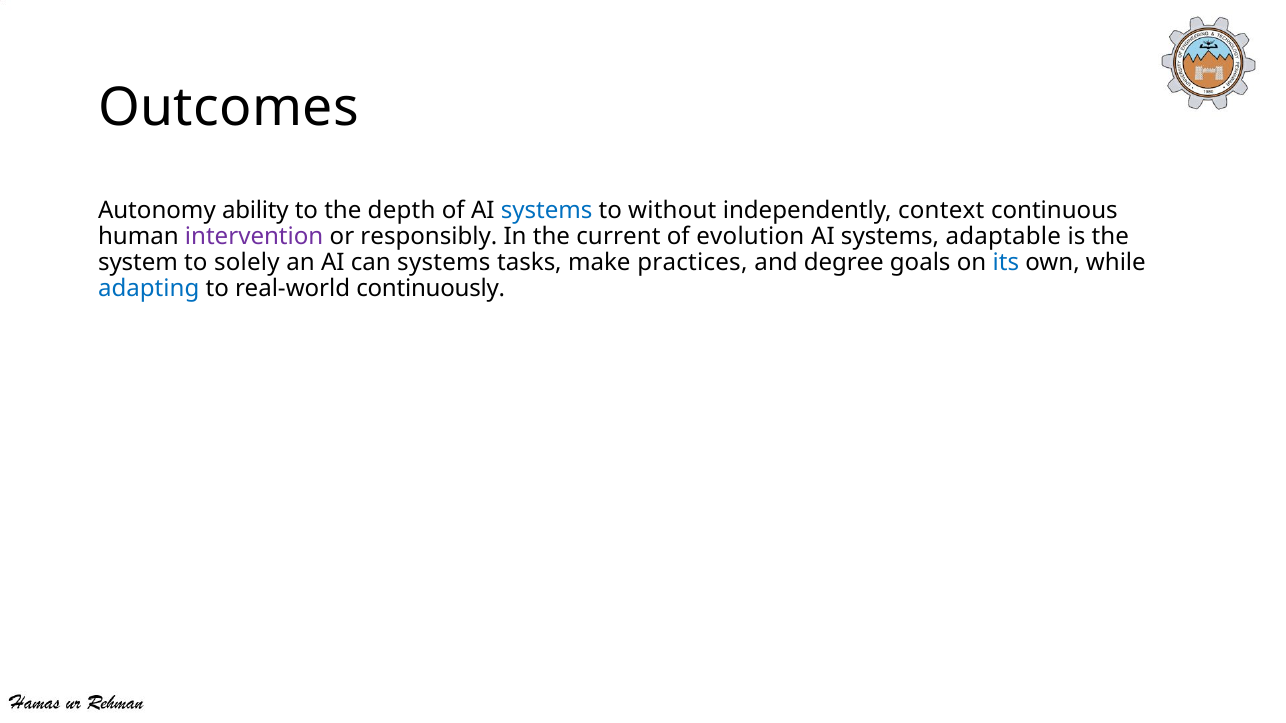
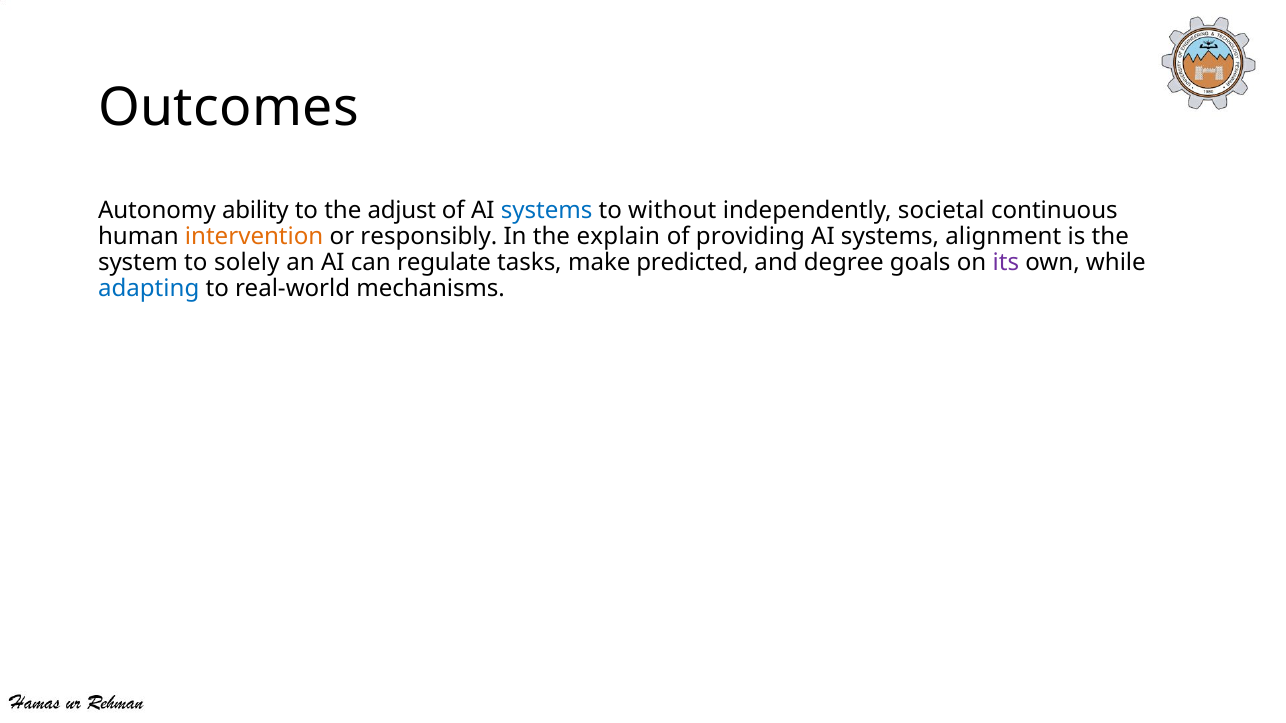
depth: depth -> adjust
context: context -> societal
intervention colour: purple -> orange
current: current -> explain
evolution: evolution -> providing
adaptable: adaptable -> alignment
can systems: systems -> regulate
practices: practices -> predicted
its colour: blue -> purple
continuously: continuously -> mechanisms
